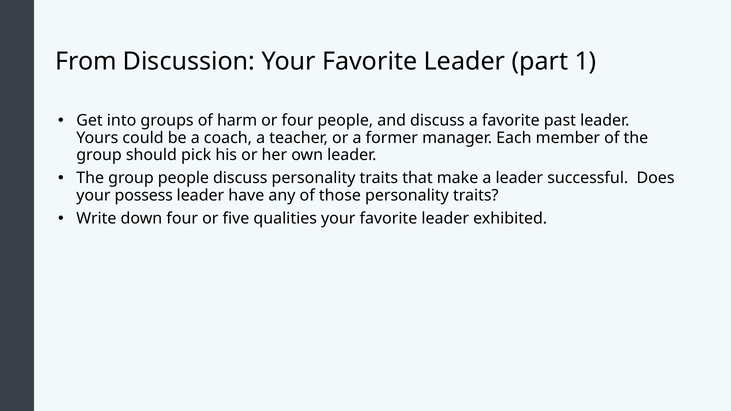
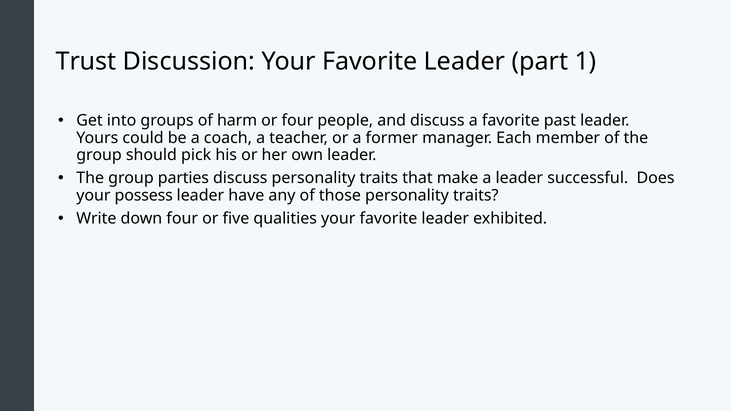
From: From -> Trust
group people: people -> parties
